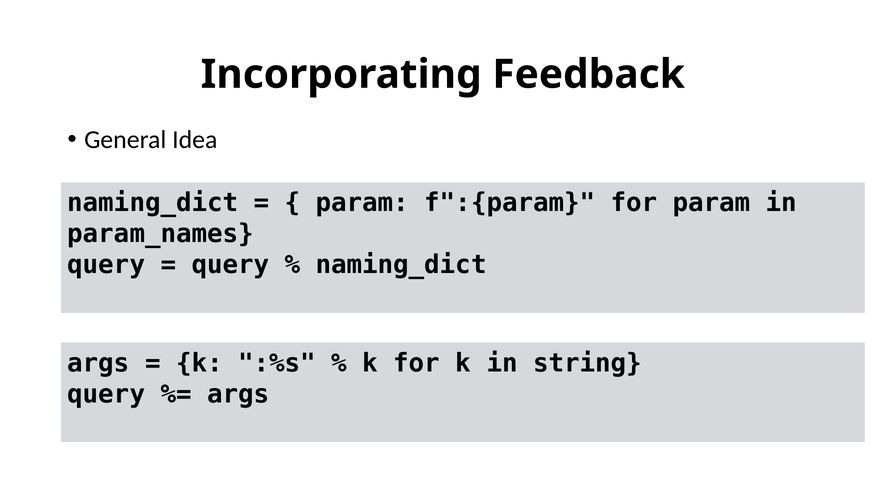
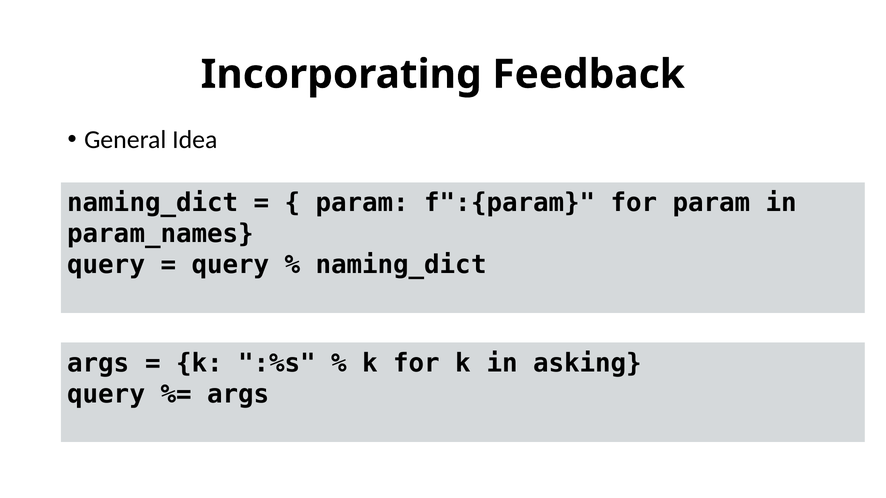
string: string -> asking
